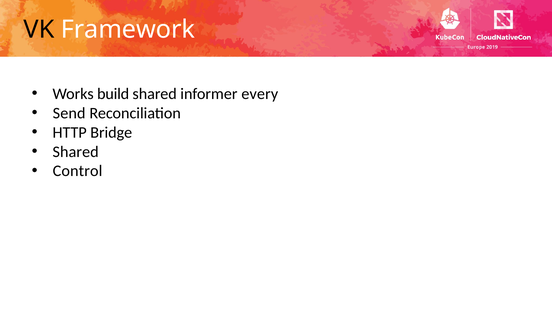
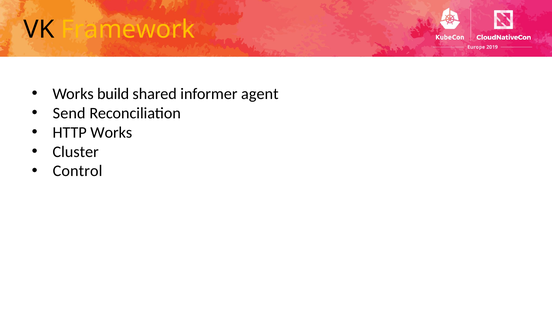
Framework colour: white -> yellow
every: every -> agent
HTTP Bridge: Bridge -> Works
Shared at (76, 152): Shared -> Cluster
